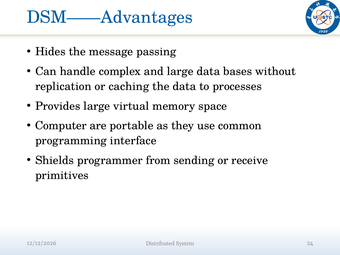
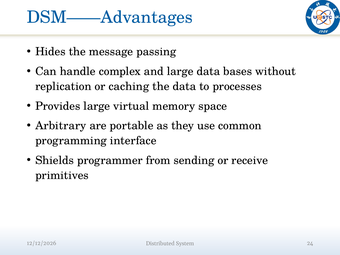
Computer: Computer -> Arbitrary
